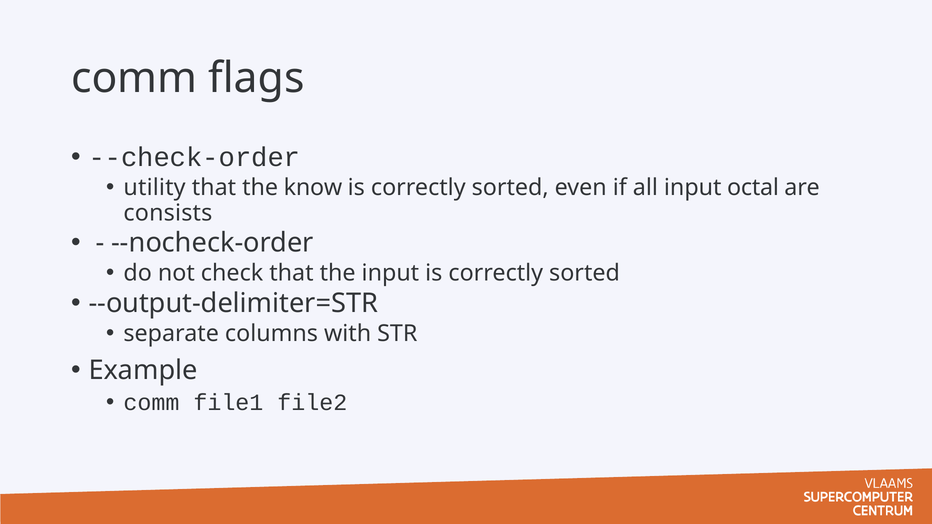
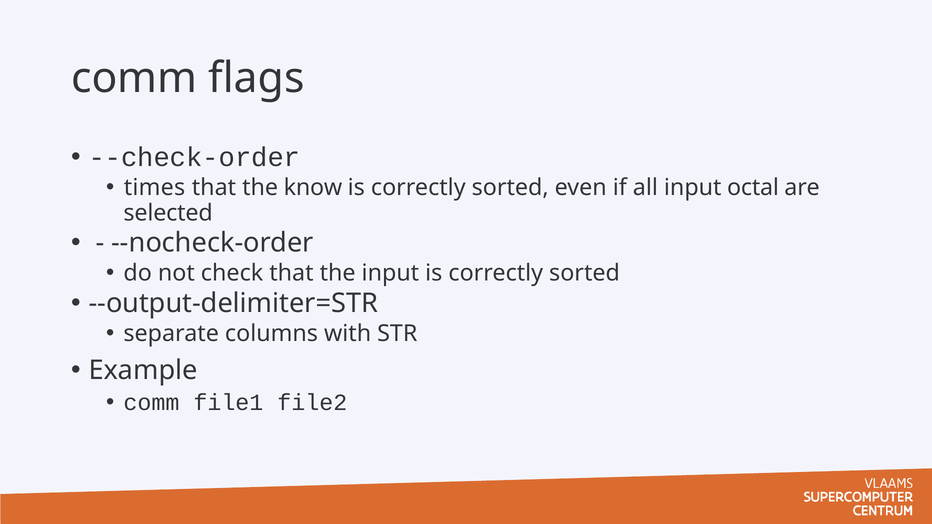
utility: utility -> times
consists: consists -> selected
